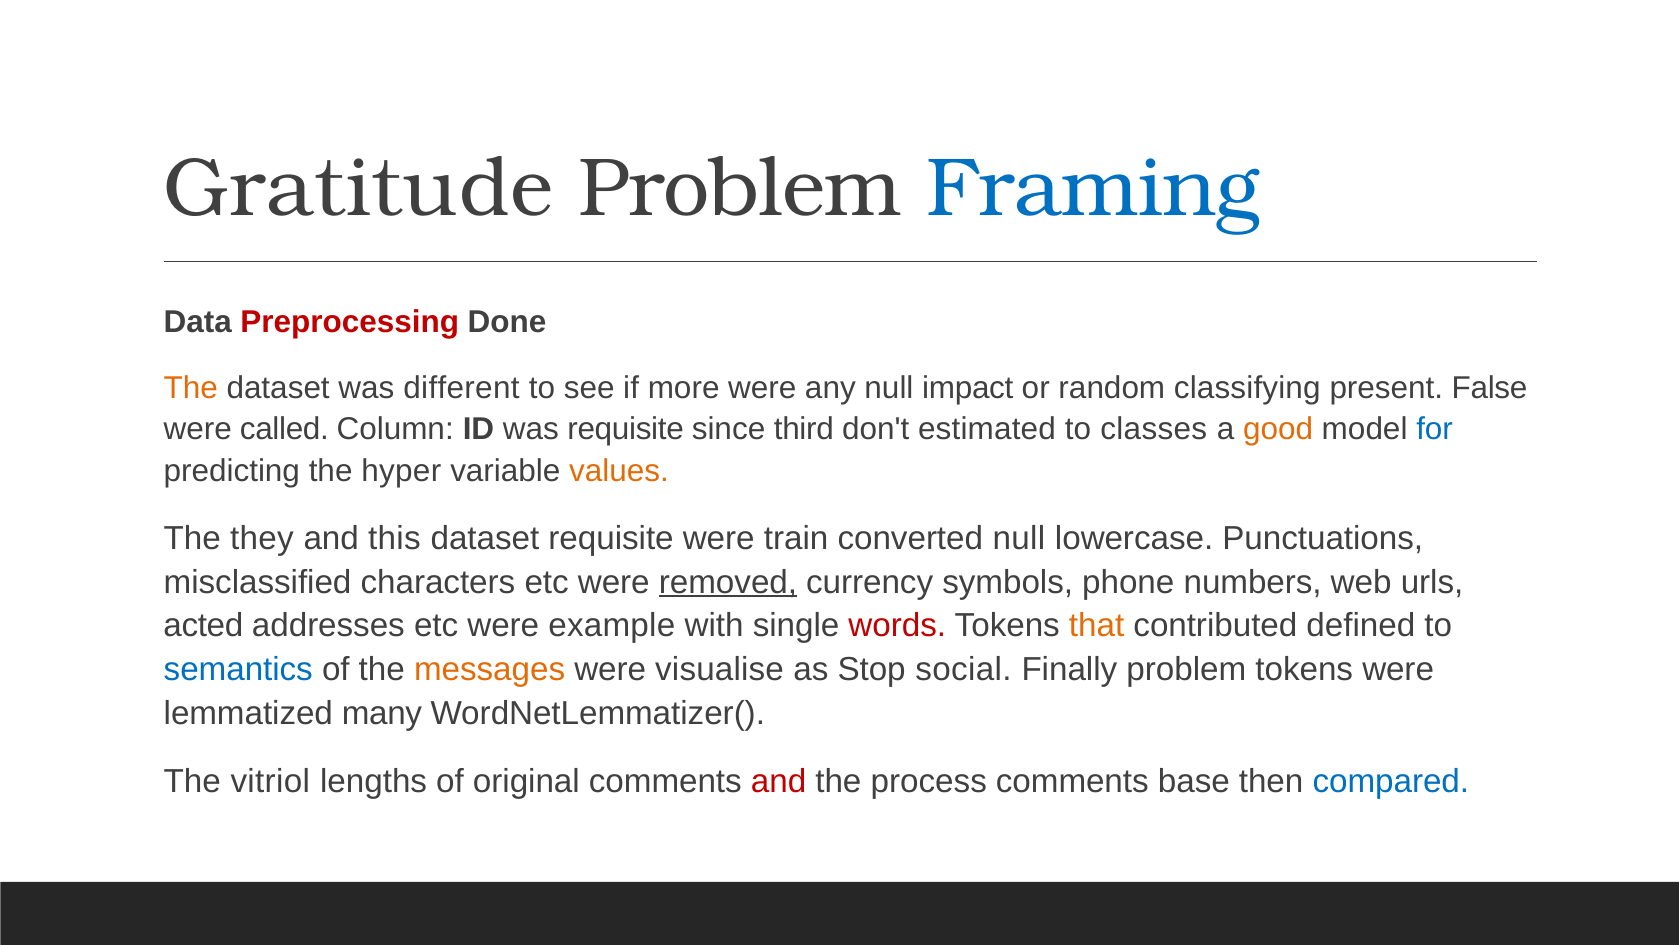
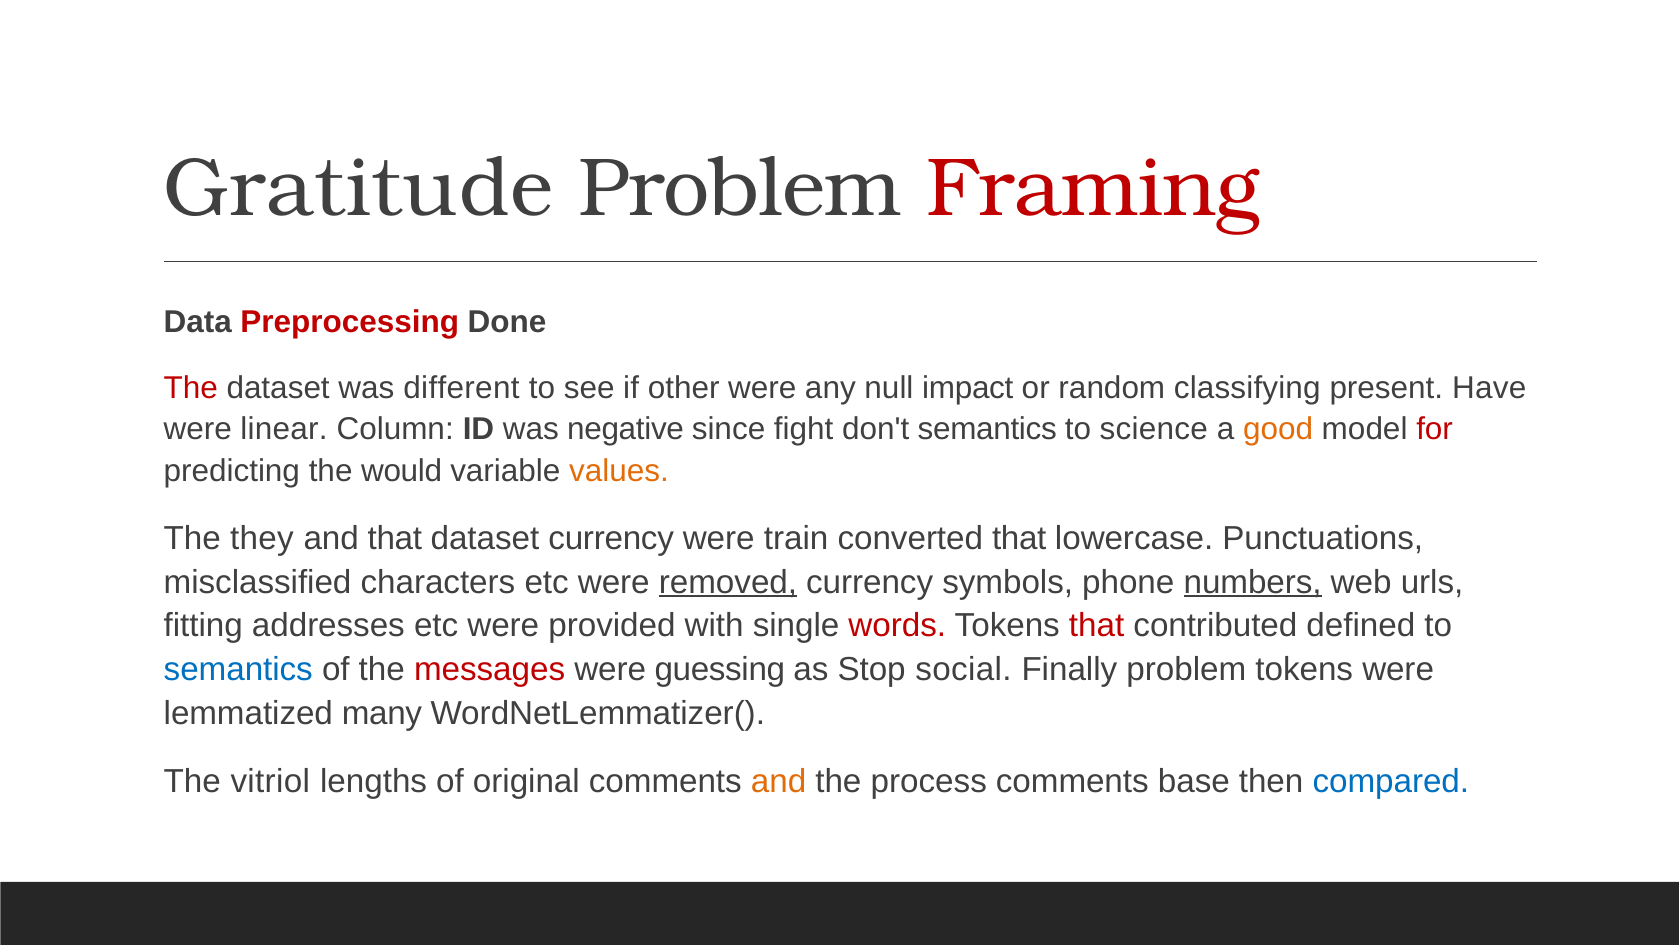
Framing colour: blue -> red
The at (191, 388) colour: orange -> red
more: more -> other
False: False -> Have
called: called -> linear
was requisite: requisite -> negative
third: third -> fight
don't estimated: estimated -> semantics
classes: classes -> science
for colour: blue -> red
hyper: hyper -> would
and this: this -> that
dataset requisite: requisite -> currency
converted null: null -> that
numbers underline: none -> present
acted: acted -> fitting
example: example -> provided
that at (1097, 625) colour: orange -> red
messages colour: orange -> red
visualise: visualise -> guessing
and at (779, 781) colour: red -> orange
